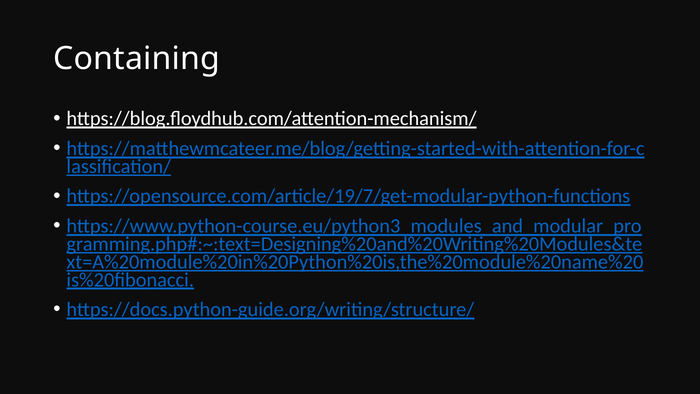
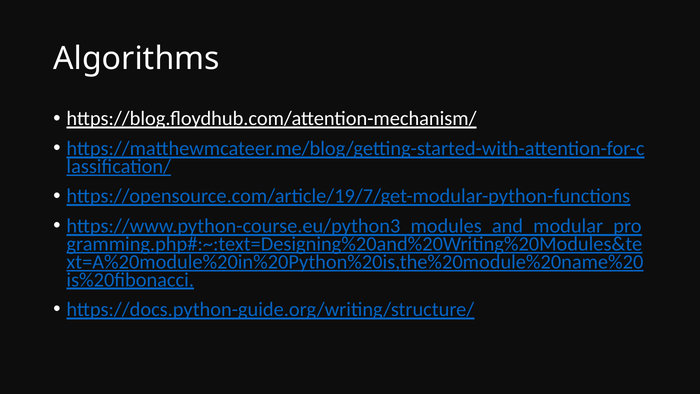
Containing: Containing -> Algorithms
